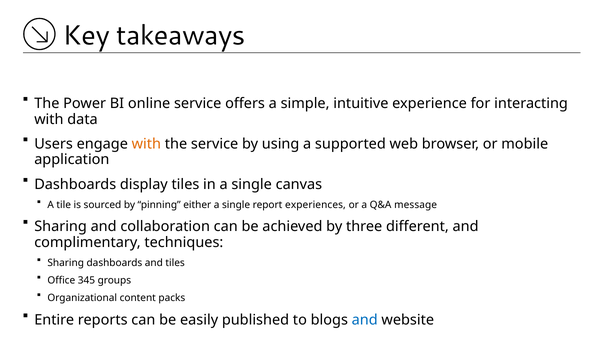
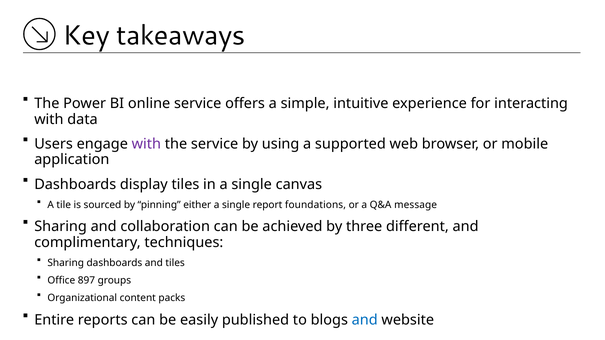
with at (146, 144) colour: orange -> purple
experiences: experiences -> foundations
345: 345 -> 897
